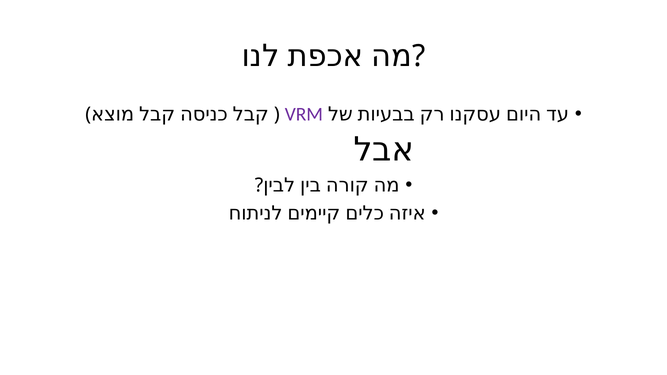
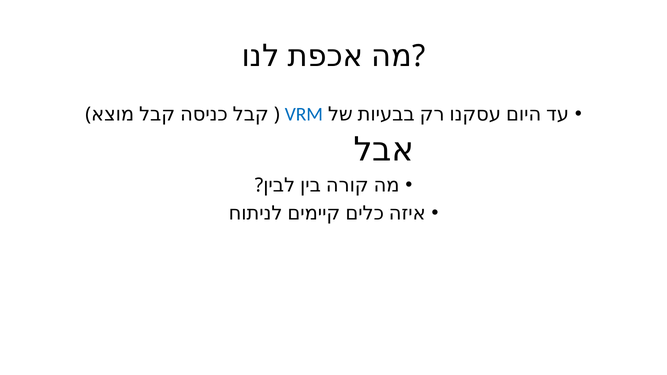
VRM colour: purple -> blue
